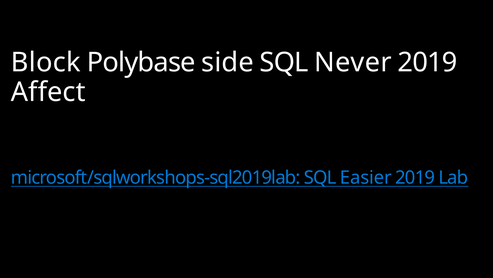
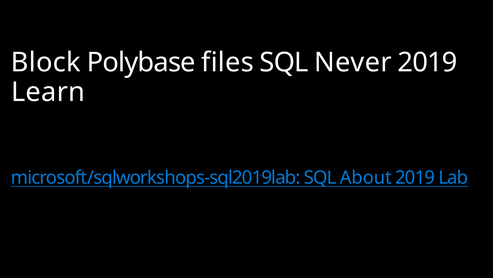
side: side -> files
Affect: Affect -> Learn
Easier: Easier -> About
